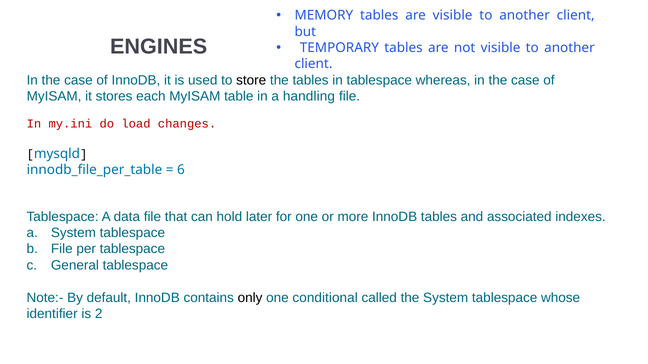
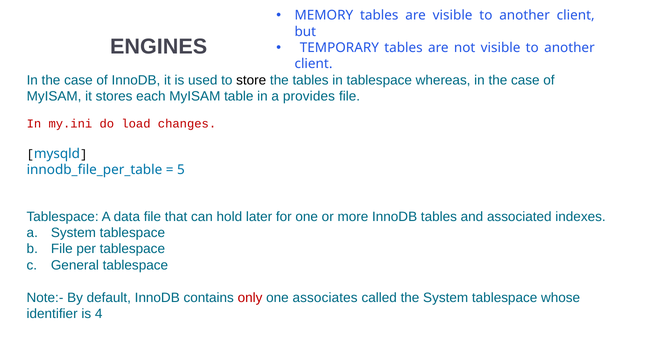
handling: handling -> provides
6: 6 -> 5
only colour: black -> red
conditional: conditional -> associates
2: 2 -> 4
